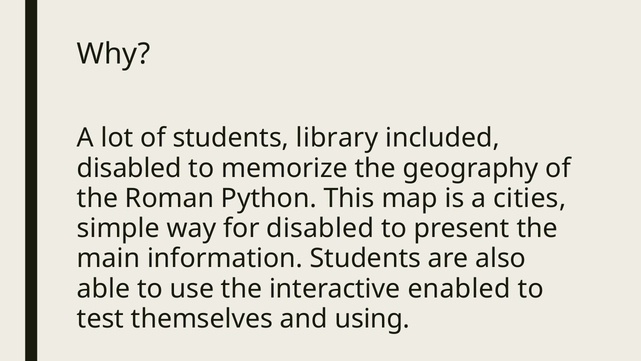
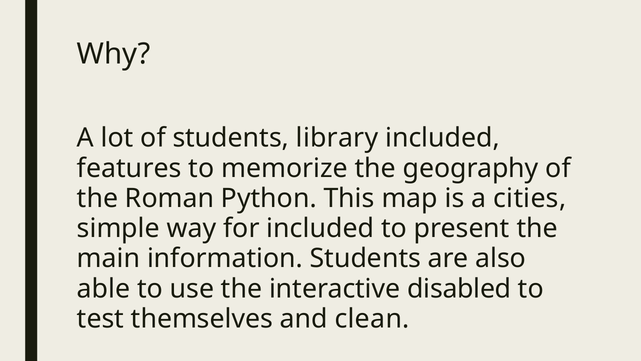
disabled at (129, 168): disabled -> features
for disabled: disabled -> included
enabled: enabled -> disabled
using: using -> clean
